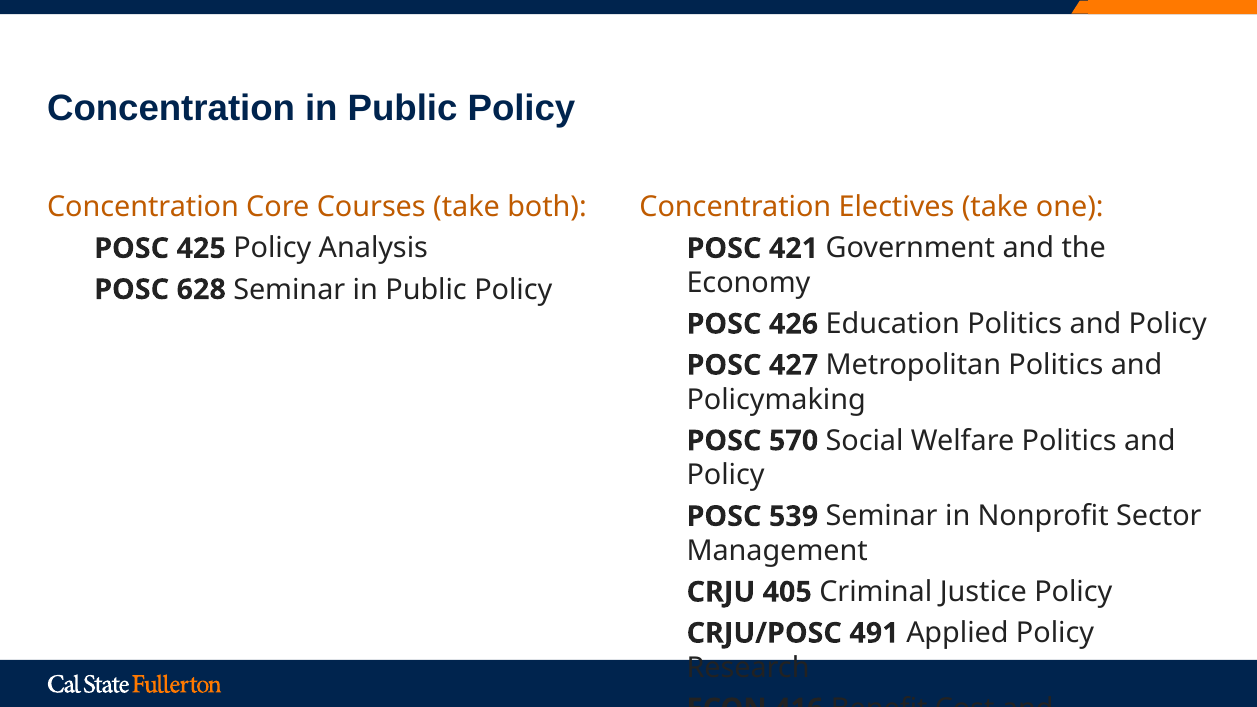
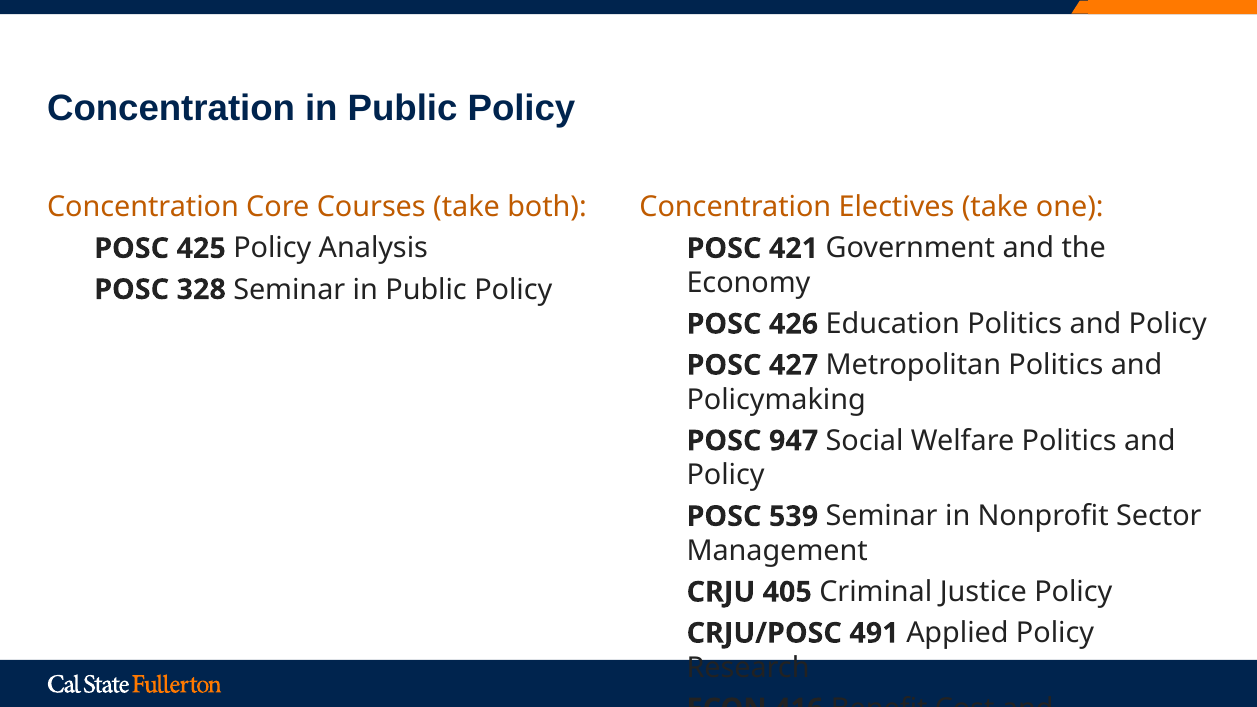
628: 628 -> 328
570: 570 -> 947
